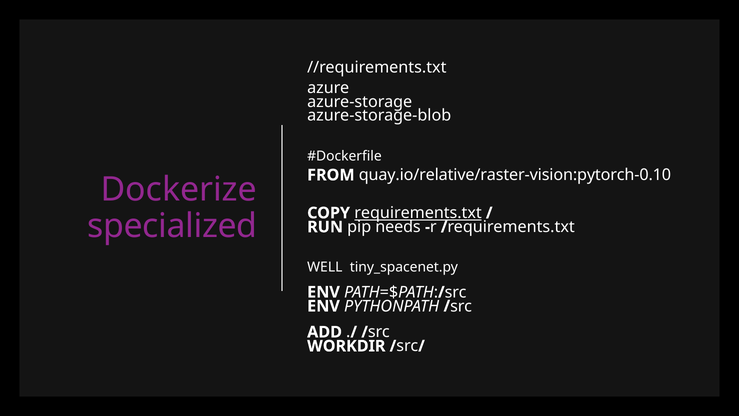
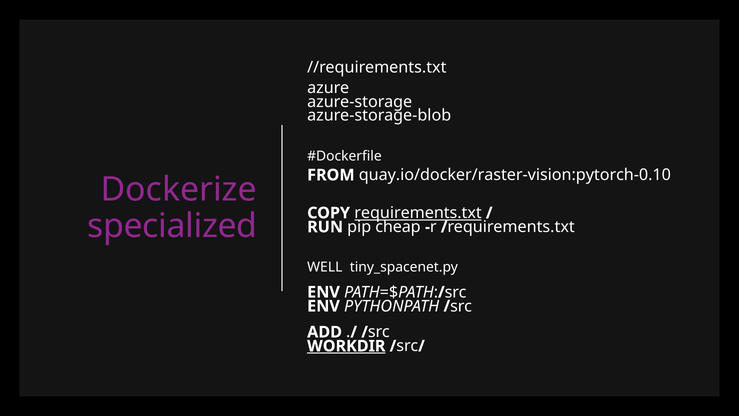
quay.io/relative/raster-vision:pytorch-0.10: quay.io/relative/raster-vision:pytorch-0.10 -> quay.io/docker/raster-vision:pytorch-0.10
needs: needs -> cheap
WORKDIR underline: none -> present
